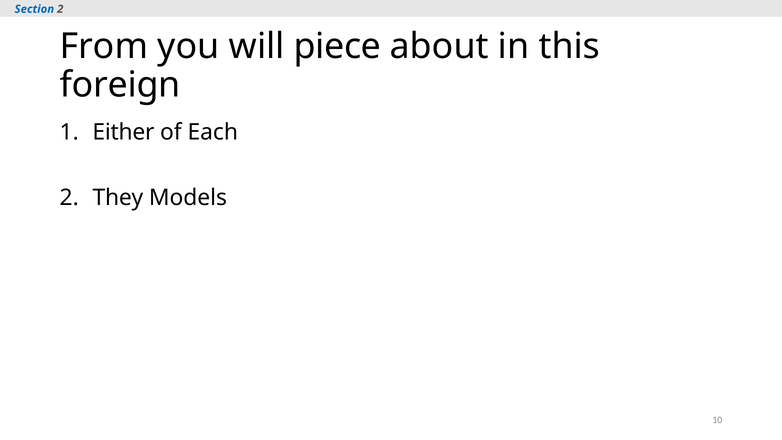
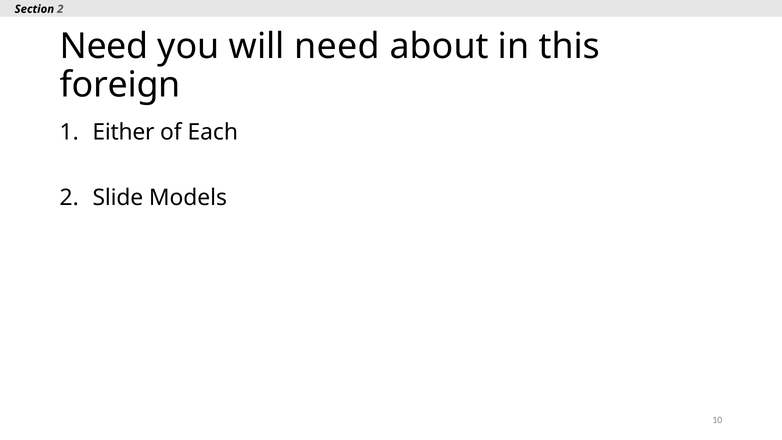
Section colour: blue -> black
From at (104, 46): From -> Need
will piece: piece -> need
They: They -> Slide
